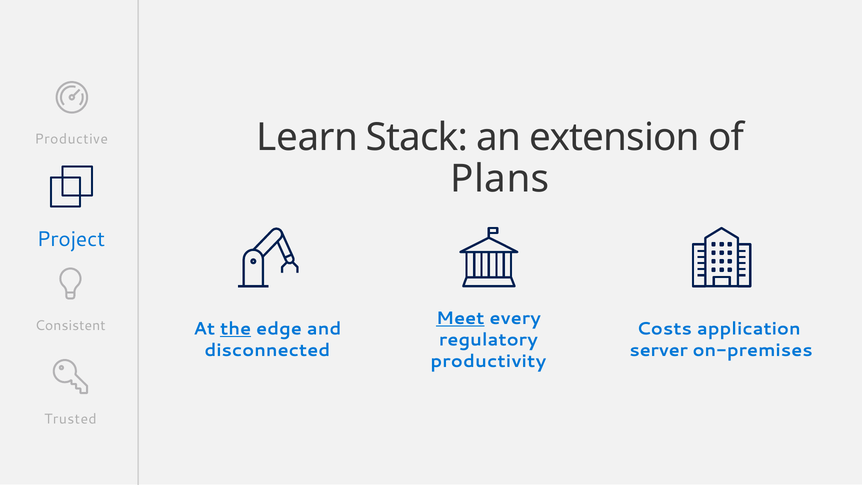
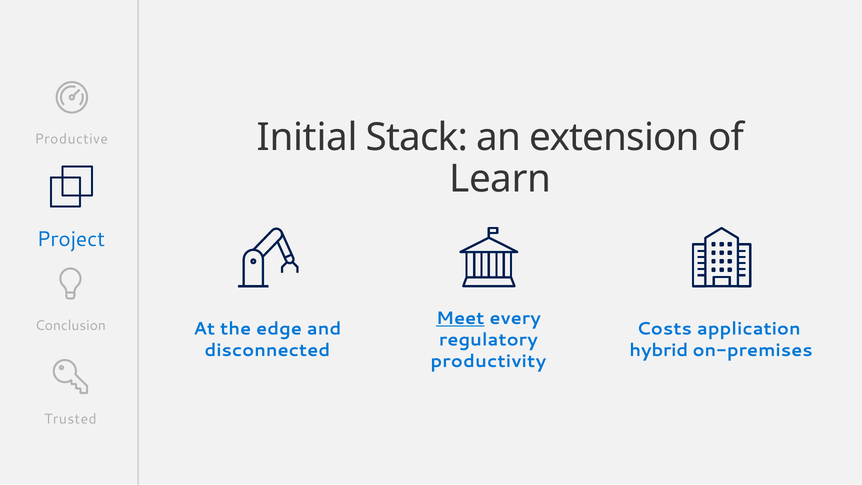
Learn: Learn -> Initial
Plans: Plans -> Learn
Consistent: Consistent -> Conclusion
the underline: present -> none
server: server -> hybrid
